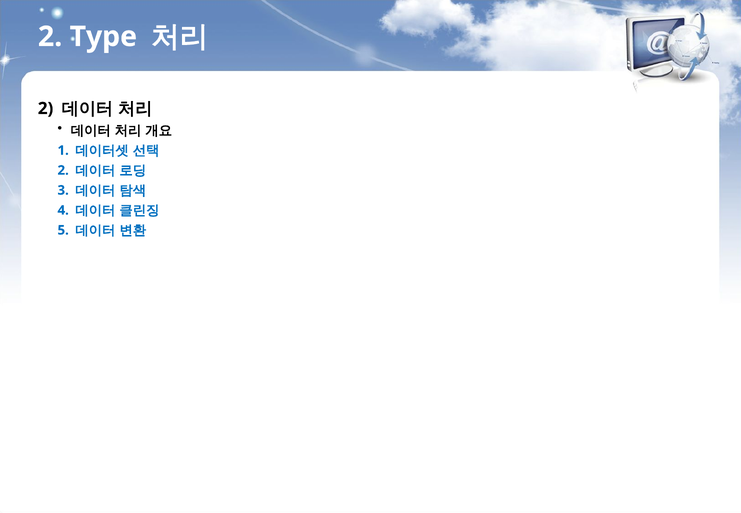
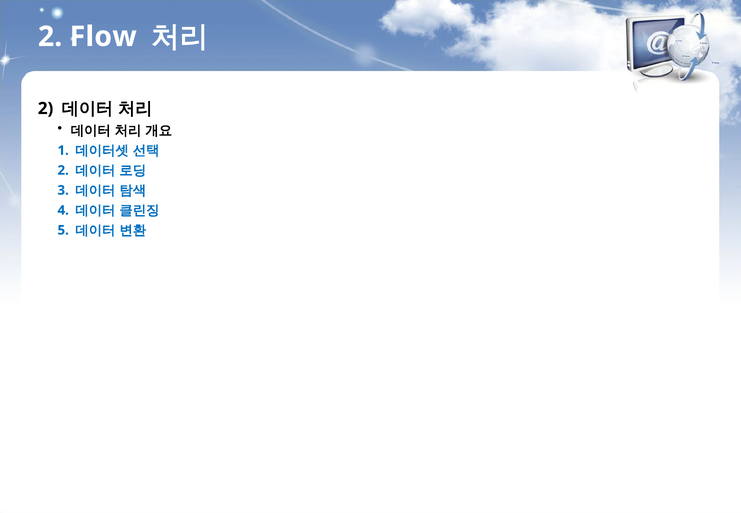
Type: Type -> Flow
